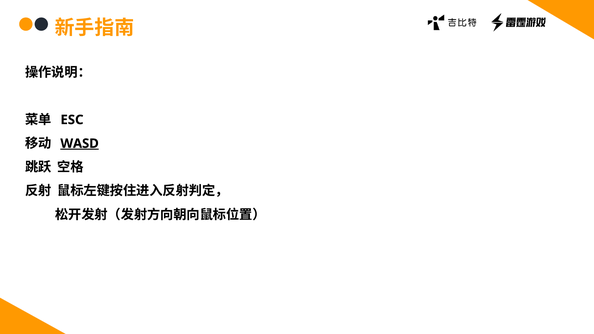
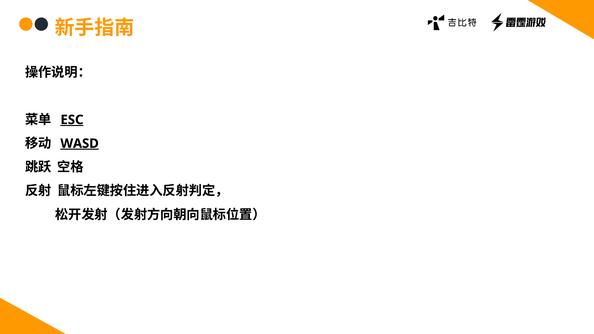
ESC underline: none -> present
